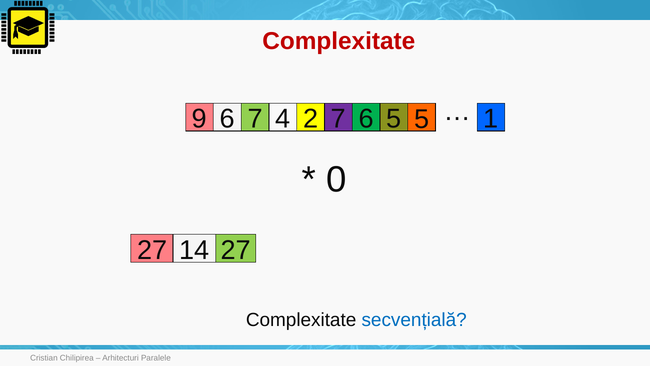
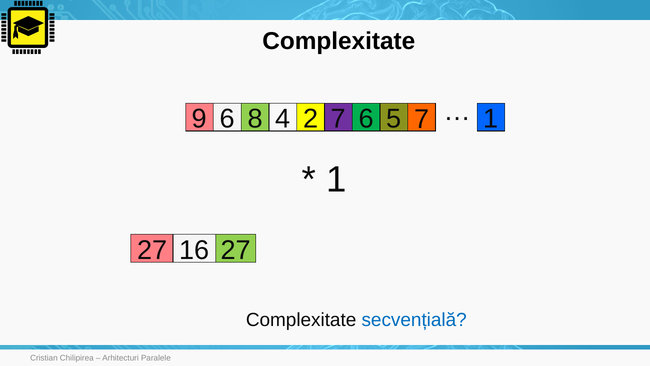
Complexitate at (339, 41) colour: red -> black
6 7: 7 -> 8
5 5: 5 -> 7
0 at (336, 179): 0 -> 1
14: 14 -> 16
